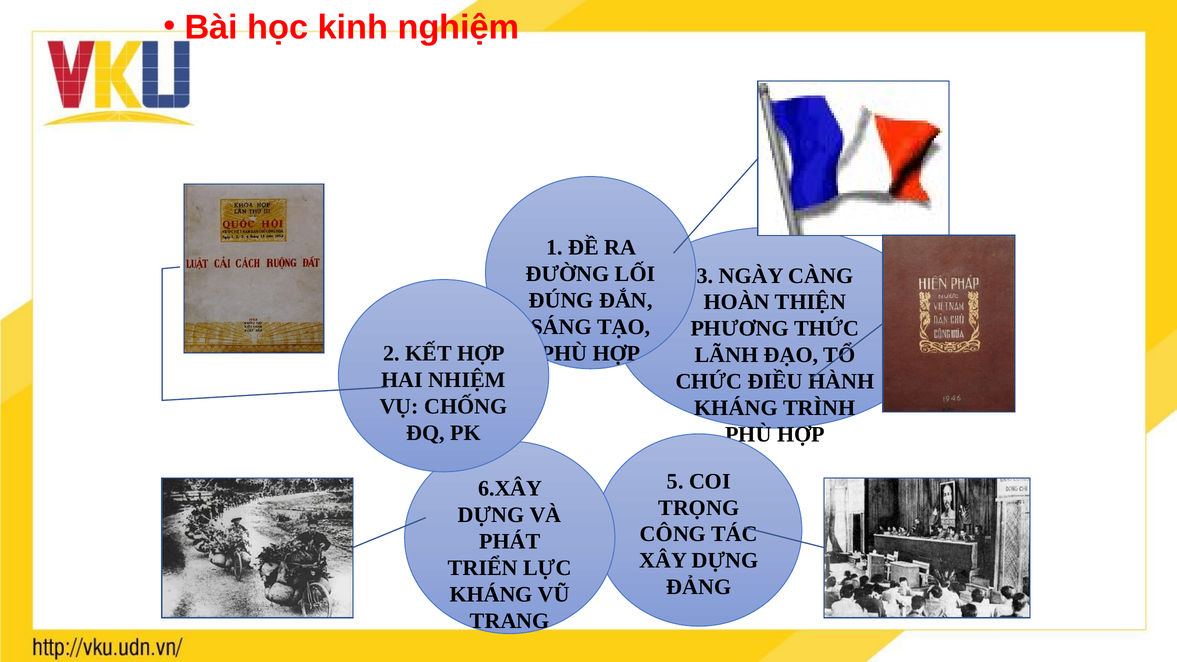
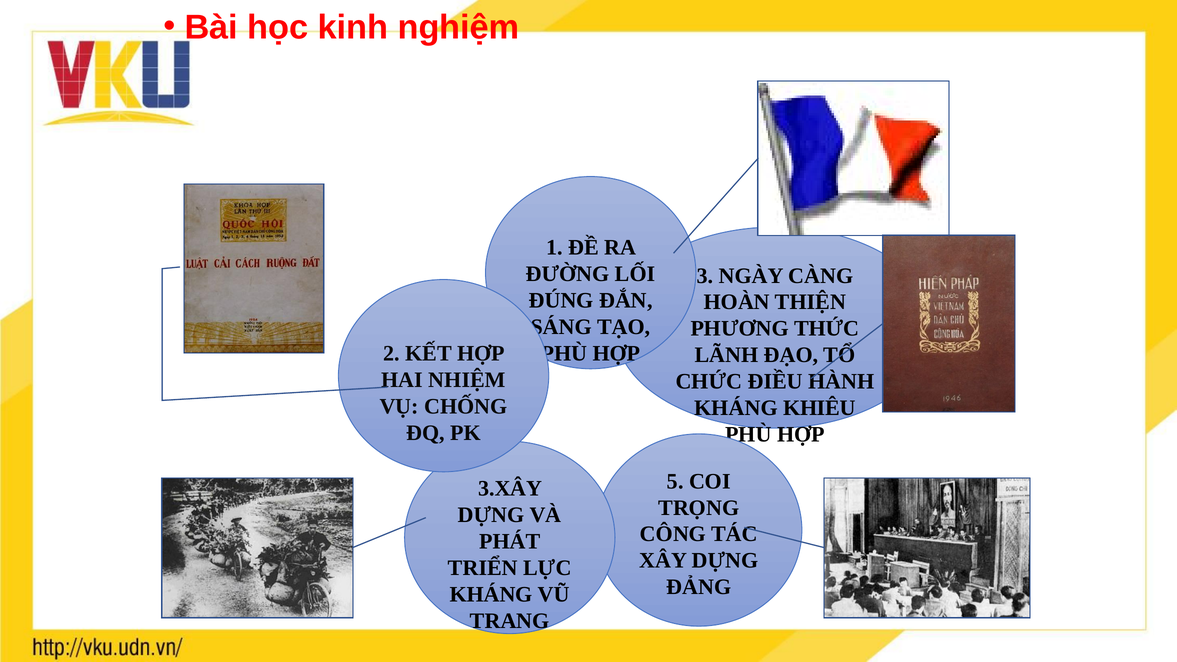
TRÌNH: TRÌNH -> KHIÊU
6.XÂY: 6.XÂY -> 3.XÂY
